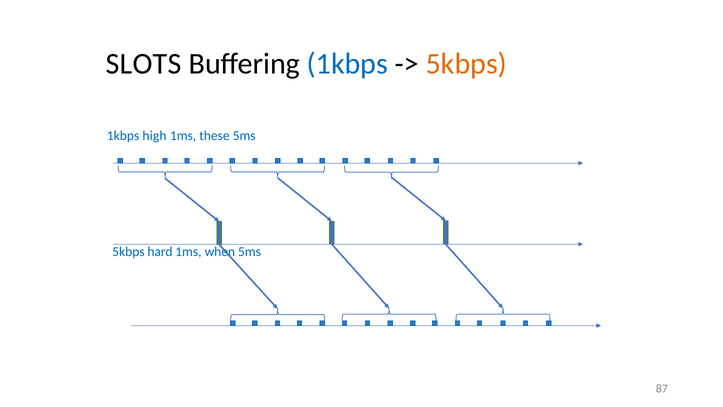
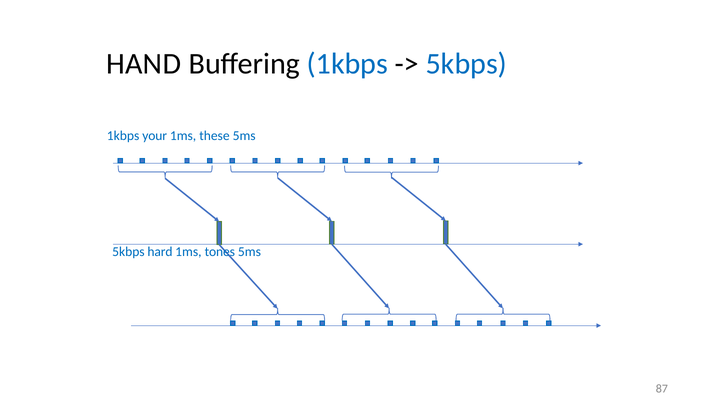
SLOTS: SLOTS -> HAND
5kbps at (466, 64) colour: orange -> blue
high: high -> your
when: when -> tones
